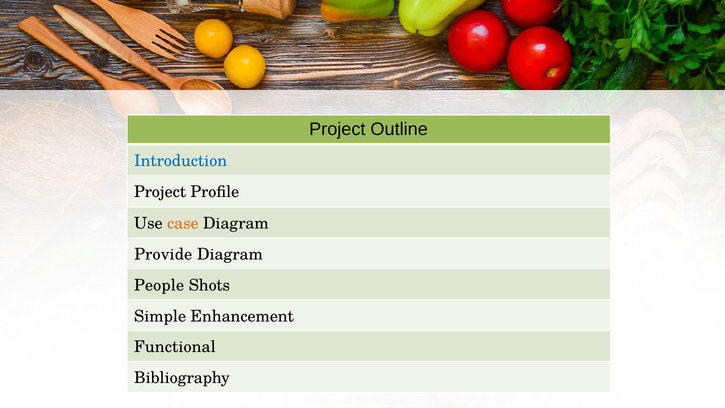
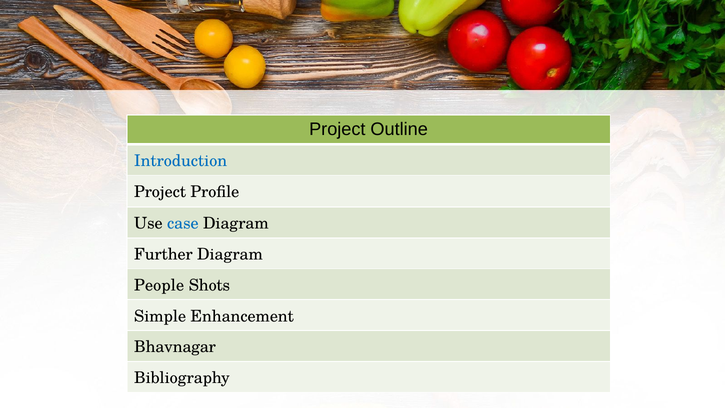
case colour: orange -> blue
Provide: Provide -> Further
Functional: Functional -> Bhavnagar
